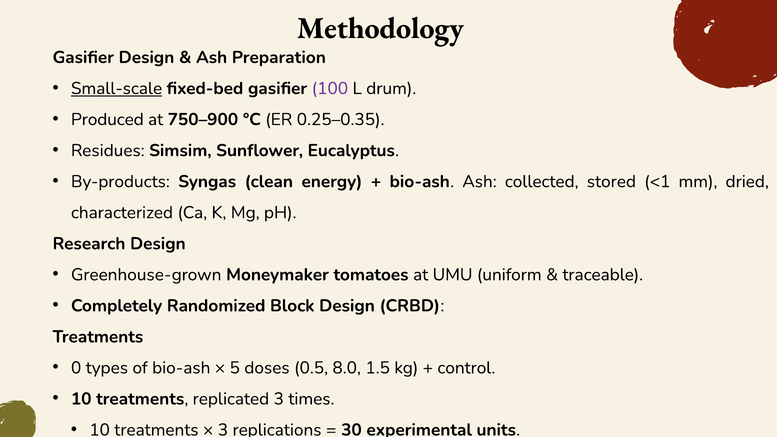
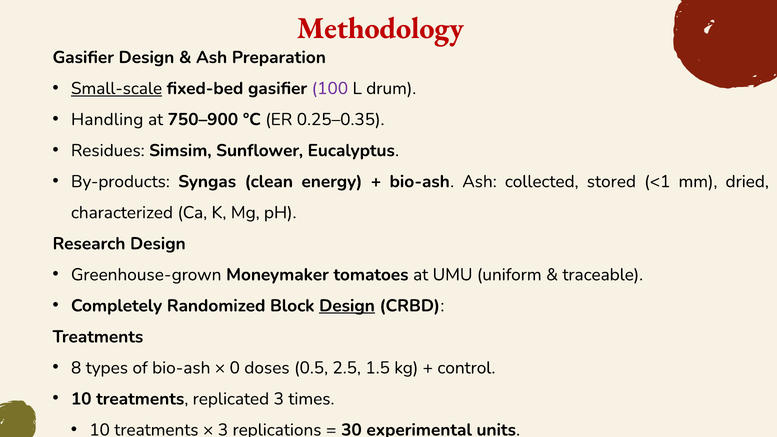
Methodology colour: black -> red
Produced: Produced -> Handling
Design at (347, 306) underline: none -> present
0: 0 -> 8
5: 5 -> 0
8.0: 8.0 -> 2.5
